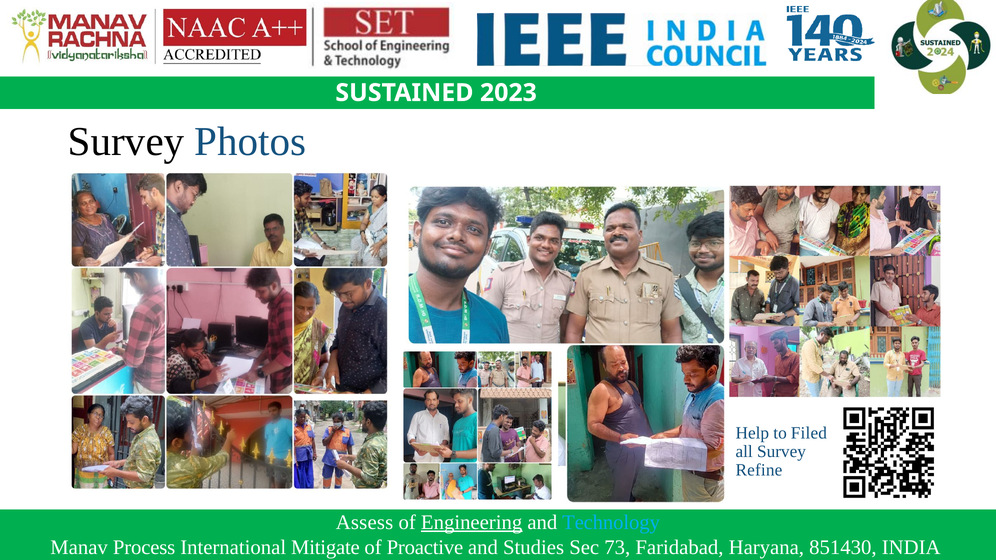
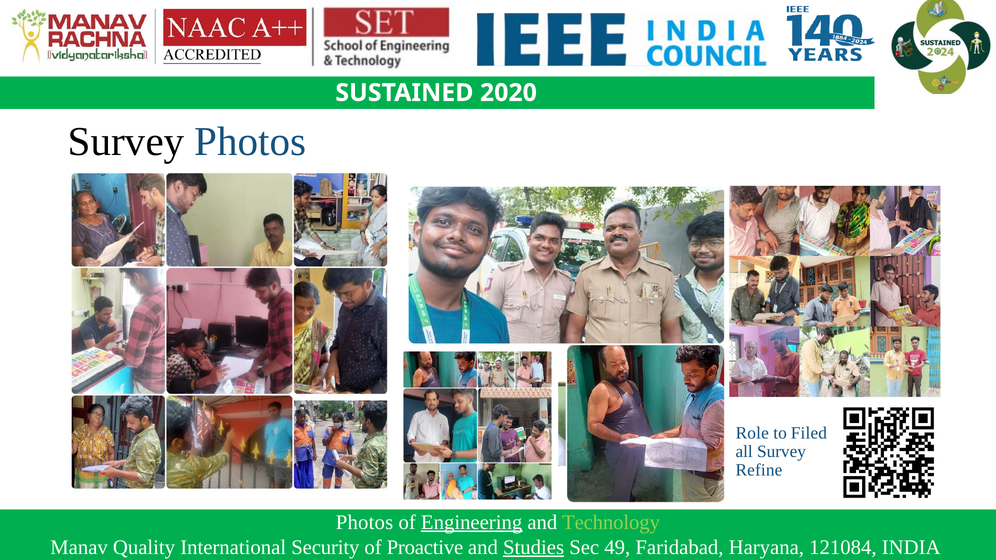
2023: 2023 -> 2020
Help: Help -> Role
Assess at (365, 523): Assess -> Photos
Technology colour: light blue -> light green
Process: Process -> Quality
Mitigate: Mitigate -> Security
Studies underline: none -> present
73: 73 -> 49
851430: 851430 -> 121084
